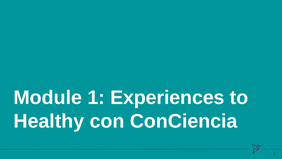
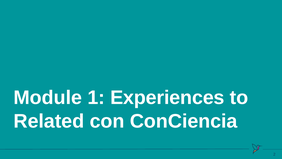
Healthy: Healthy -> Related
